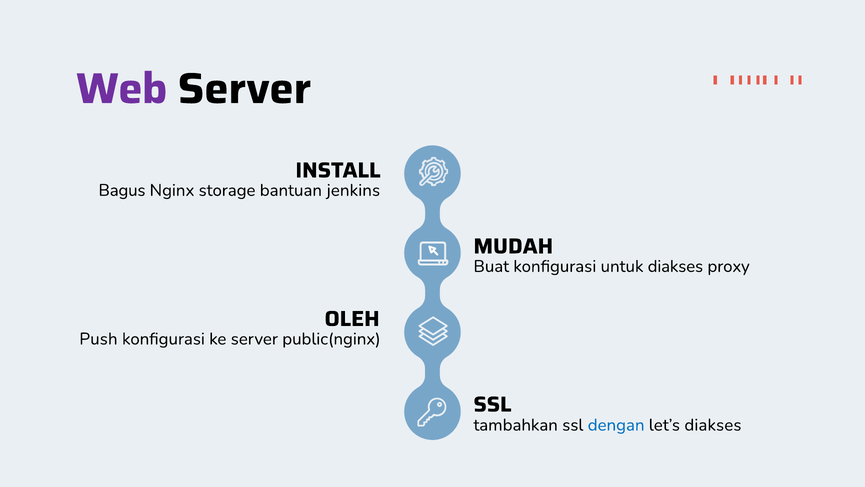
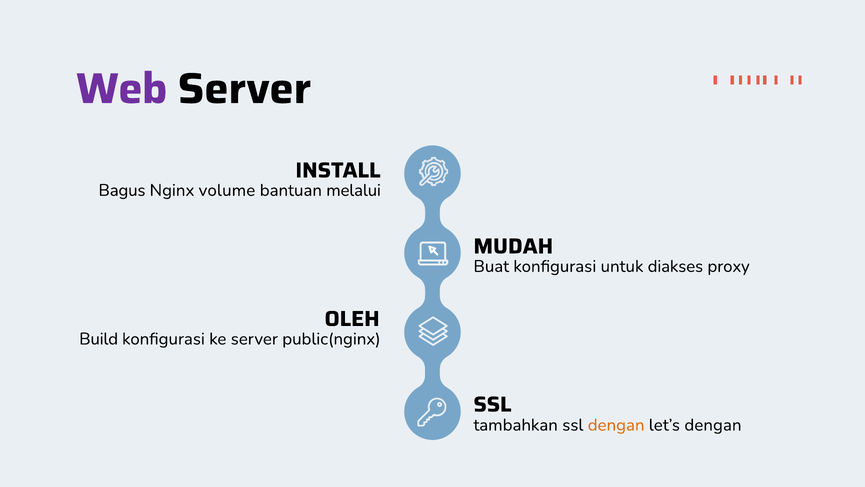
storage: storage -> volume
jenkins: jenkins -> melalui
Push: Push -> Build
dengan at (616, 425) colour: blue -> orange
let’s diakses: diakses -> dengan
